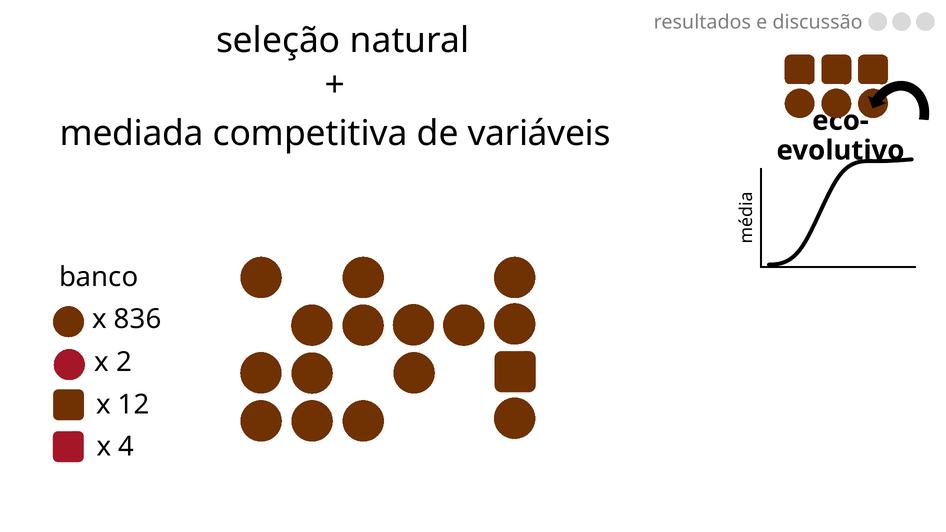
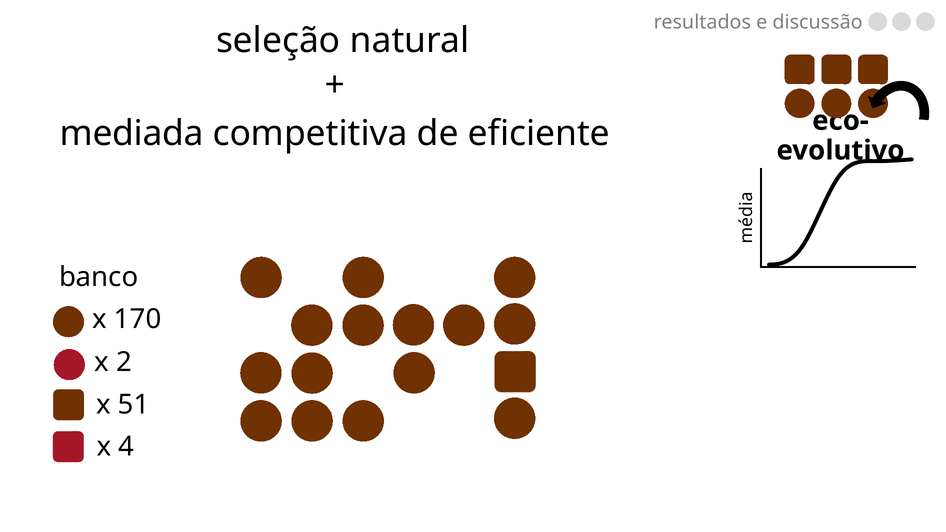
variáveis: variáveis -> eficiente
836: 836 -> 170
12: 12 -> 51
